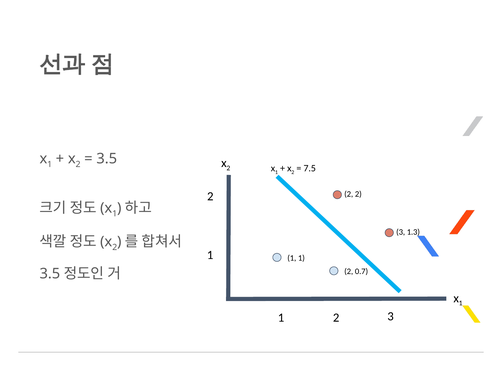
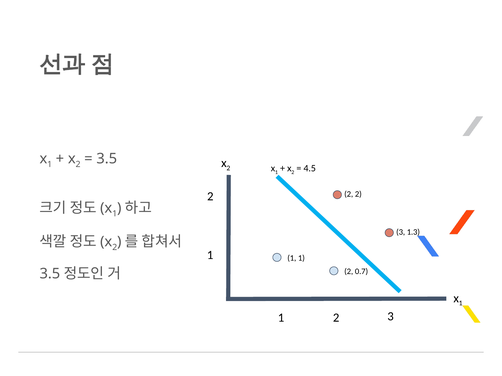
7.5: 7.5 -> 4.5
